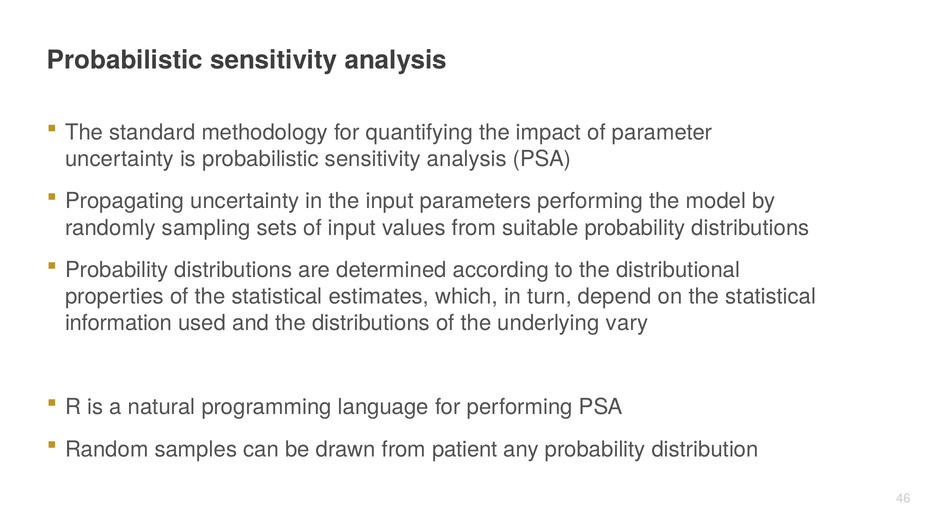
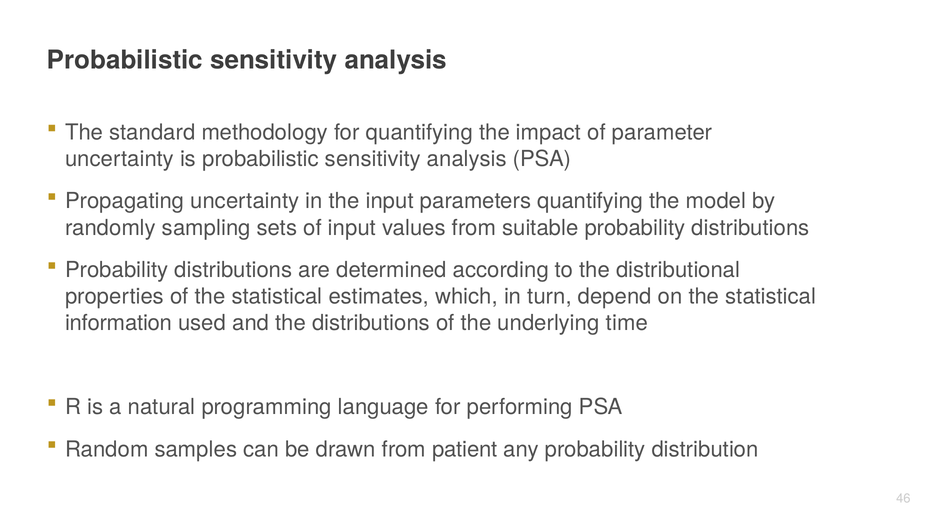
parameters performing: performing -> quantifying
vary: vary -> time
